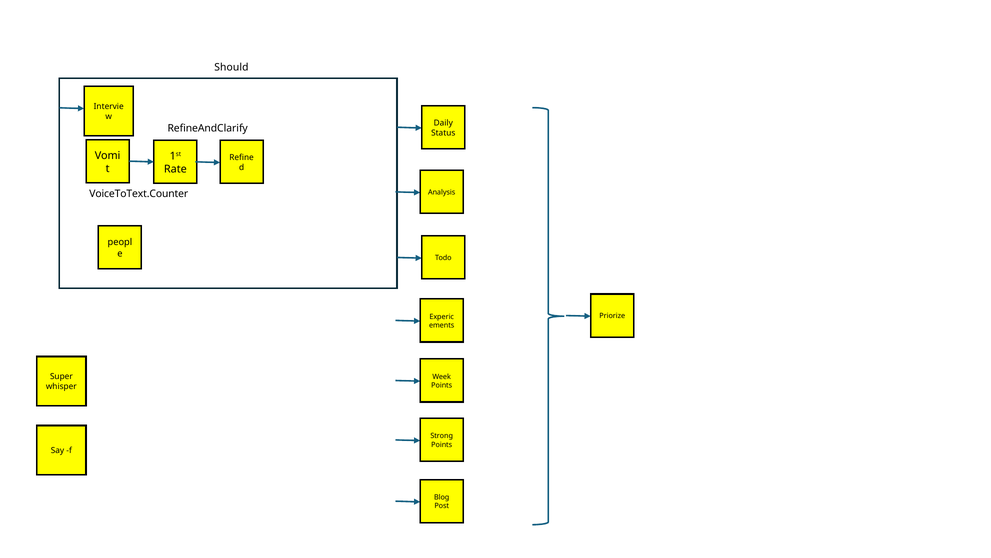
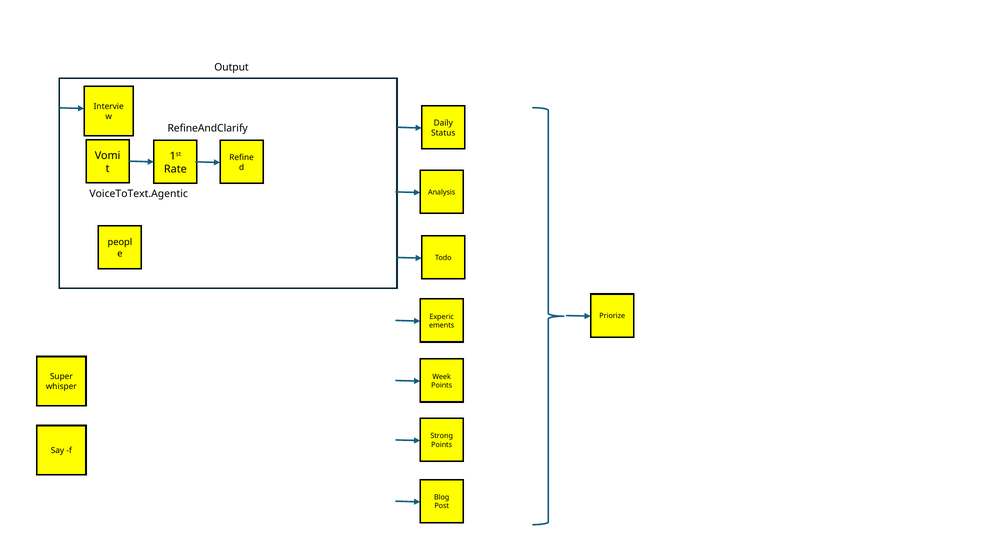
Should: Should -> Output
VoiceToText.Counter: VoiceToText.Counter -> VoiceToText.Agentic
